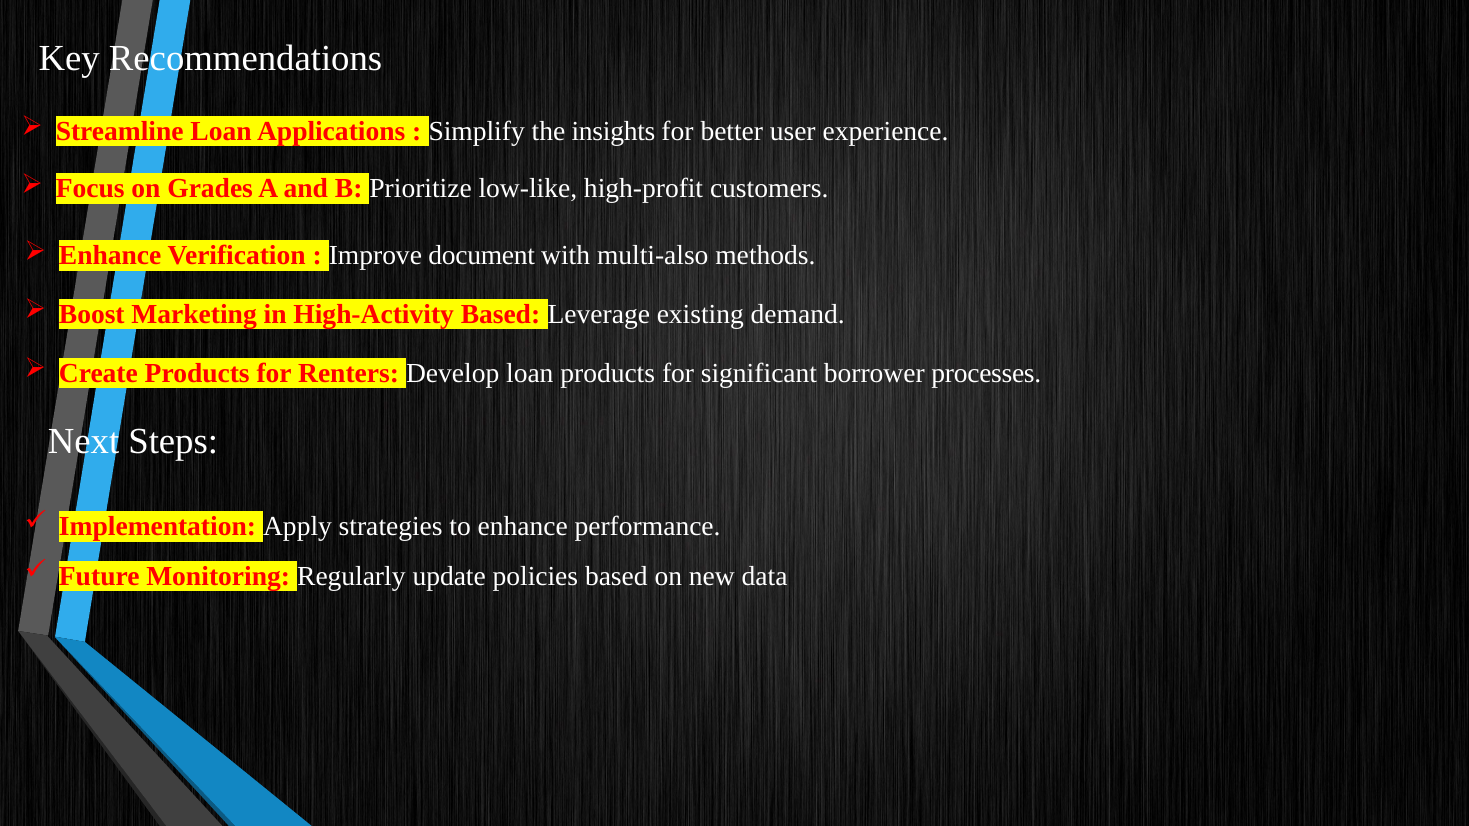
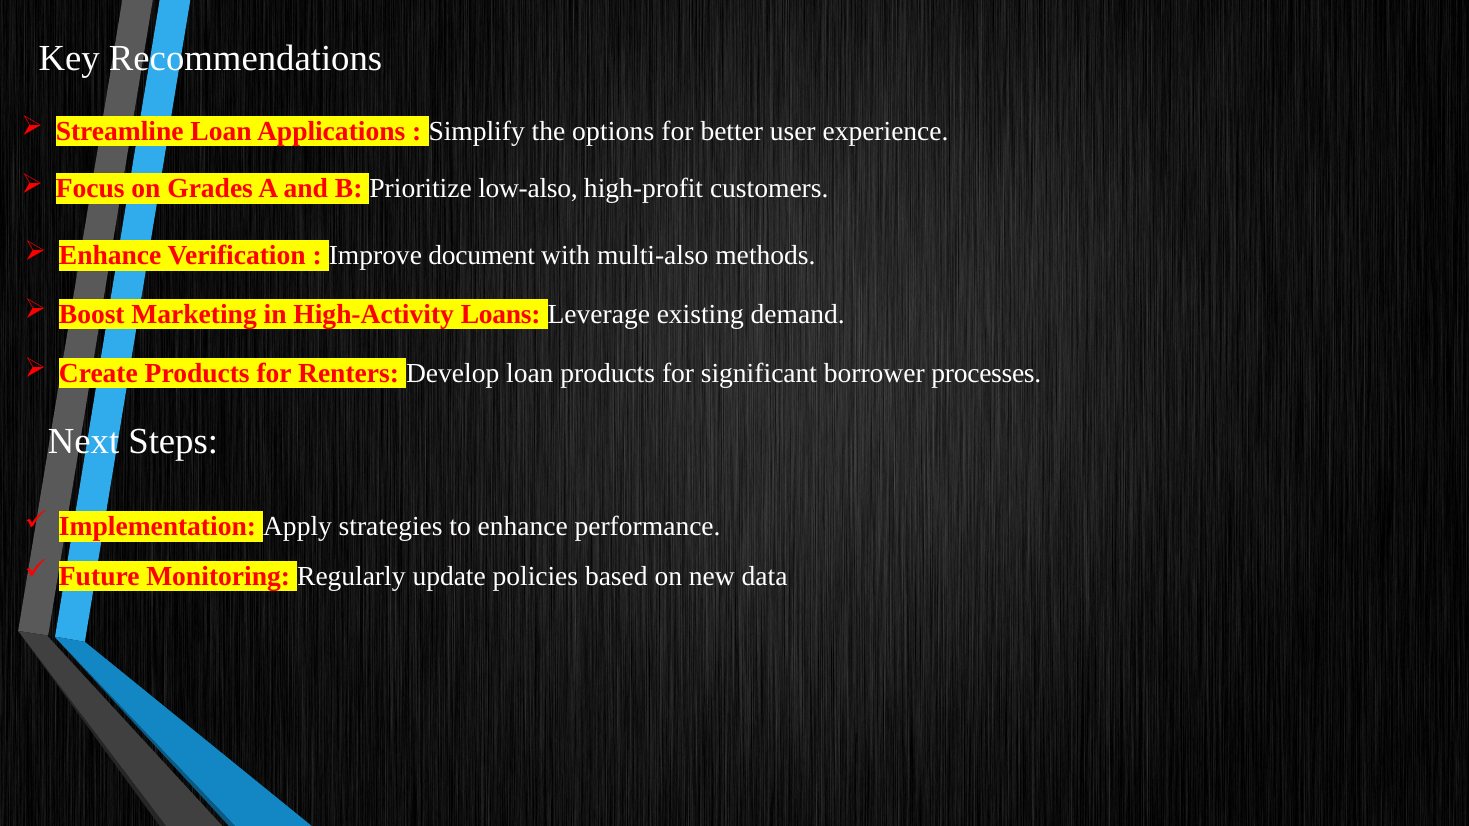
insights: insights -> options
low-like: low-like -> low-also
High-Activity Based: Based -> Loans
